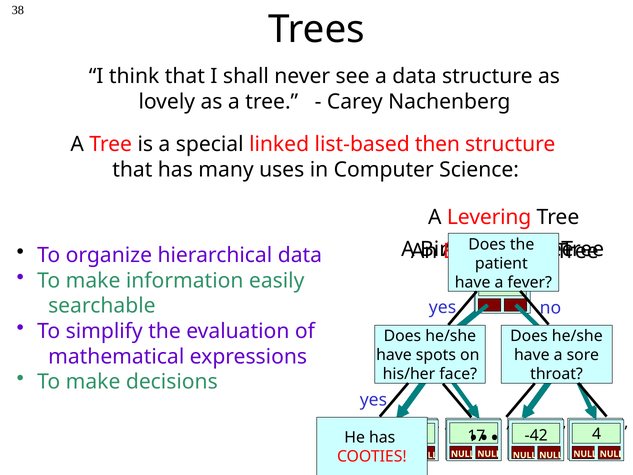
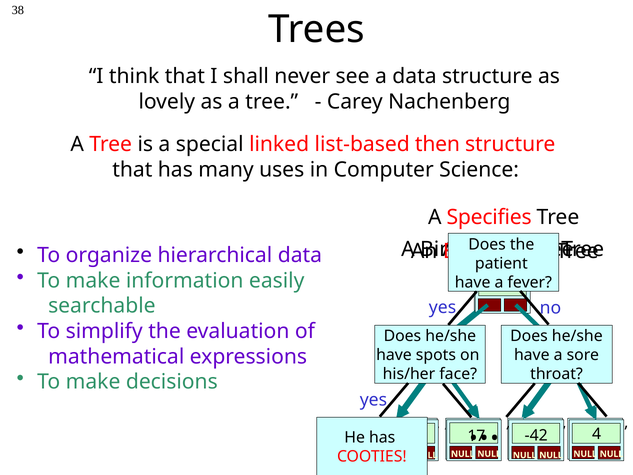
Levering: Levering -> Specifies
